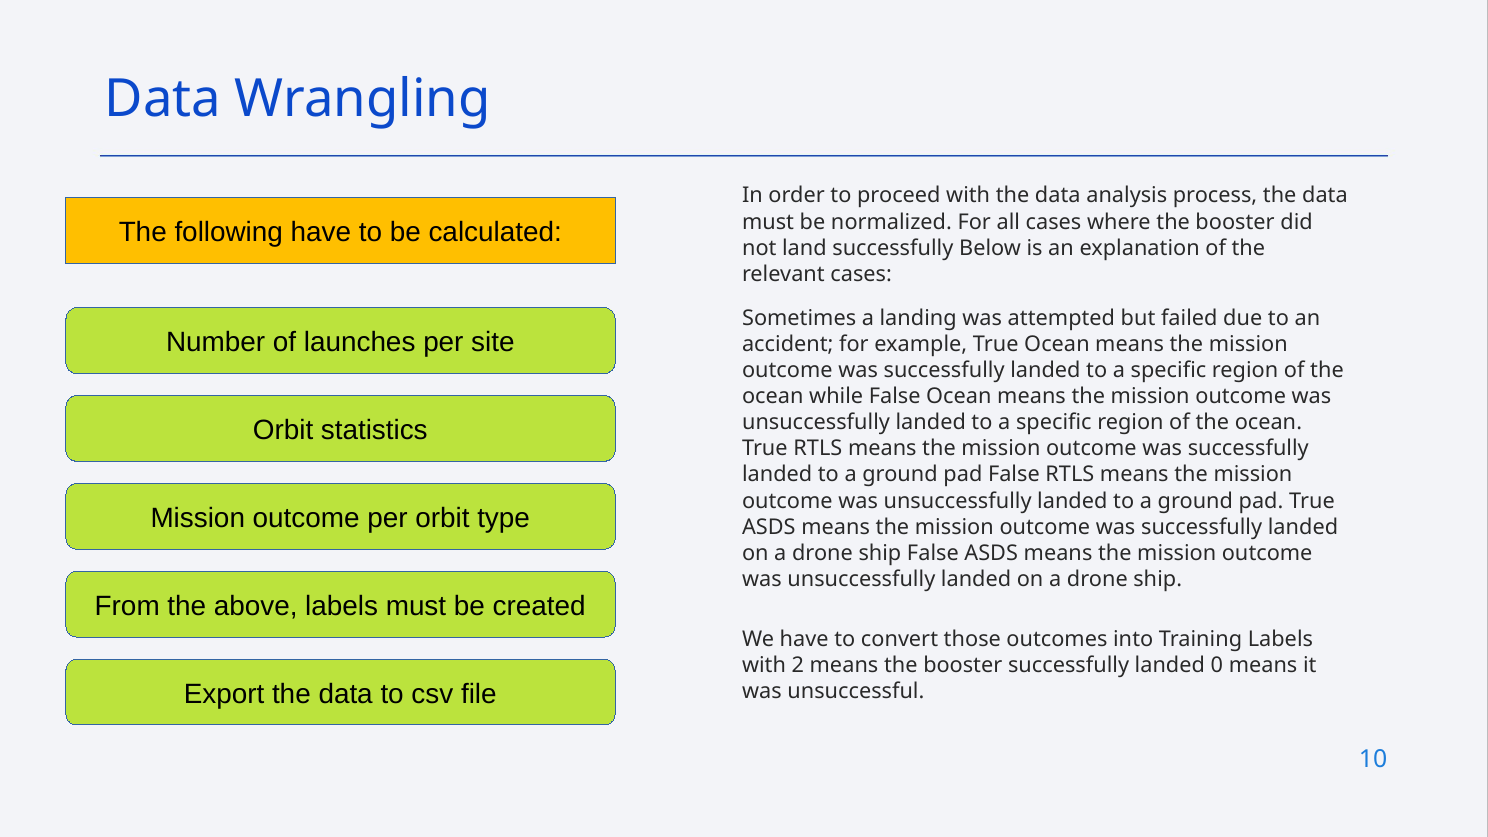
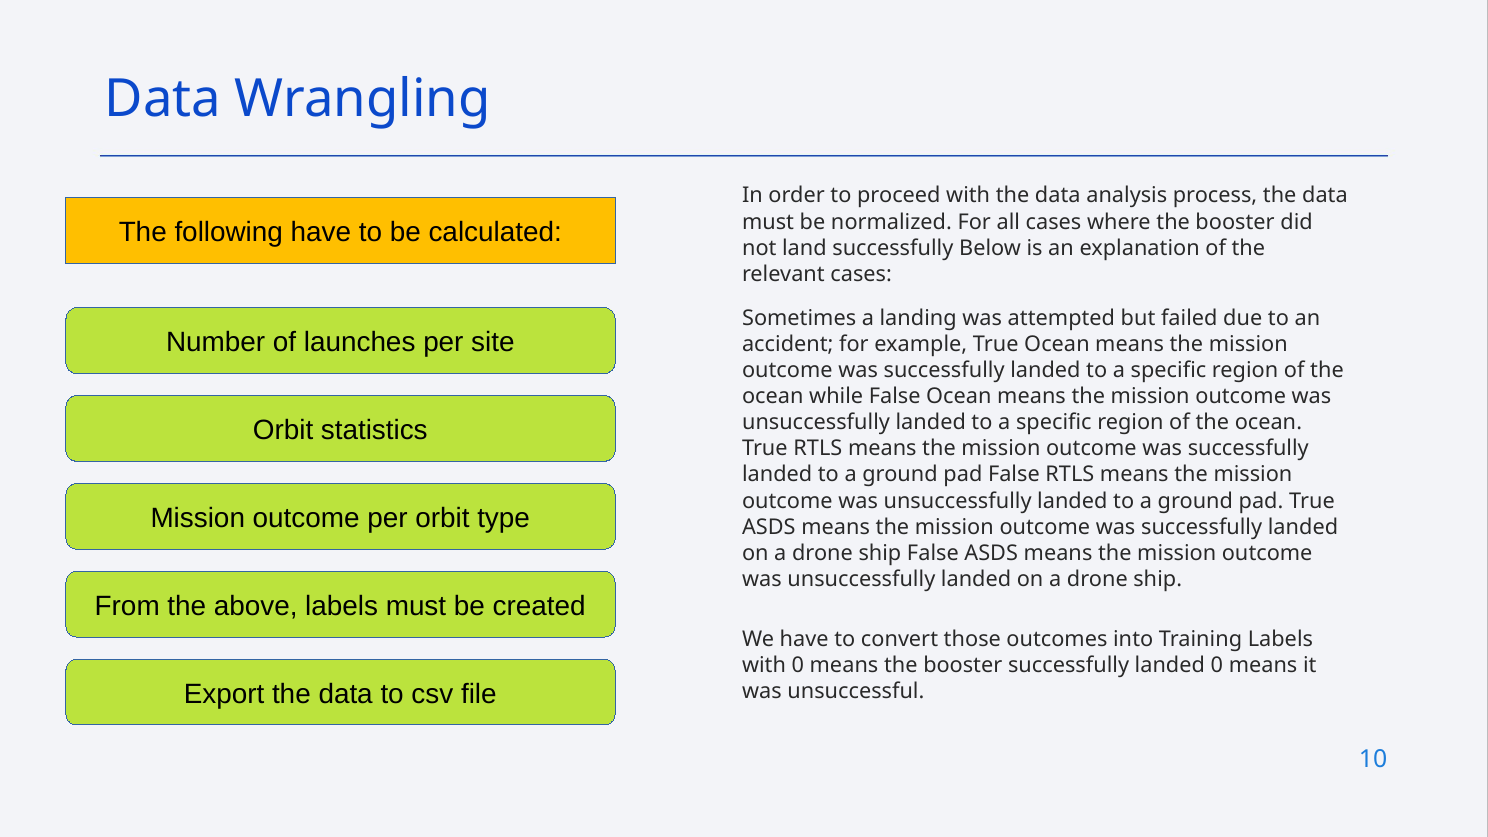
with 2: 2 -> 0
